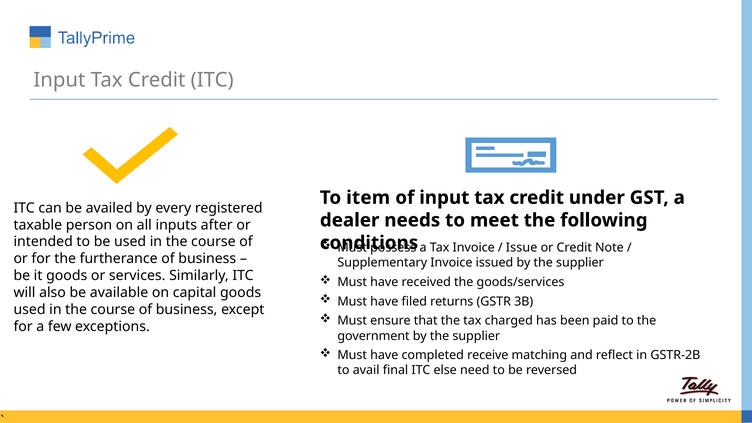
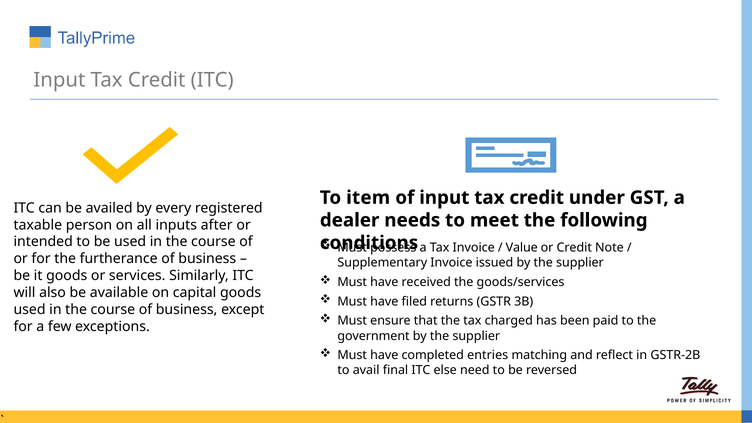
Issue: Issue -> Value
receive: receive -> entries
